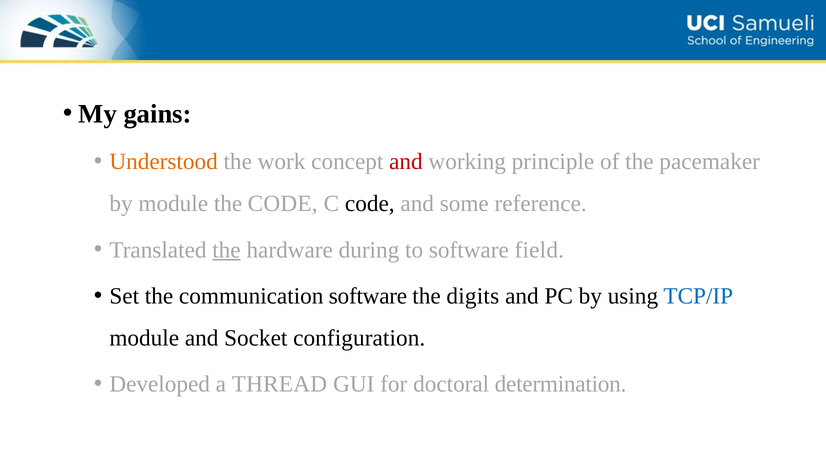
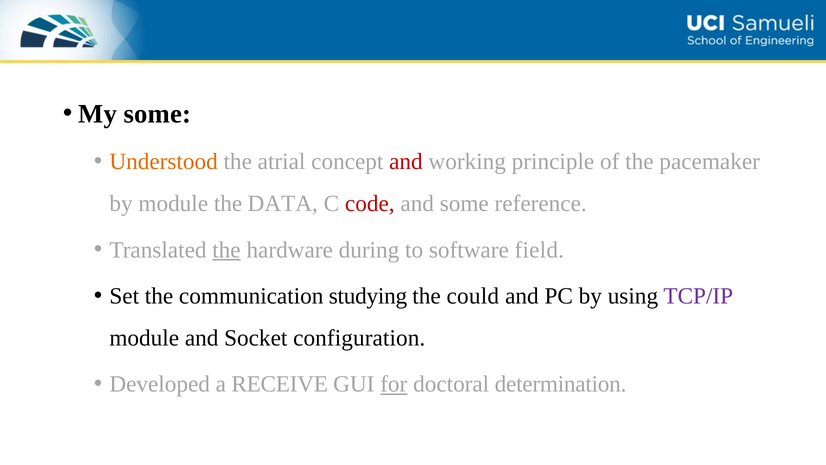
My gains: gains -> some
work: work -> atrial
the CODE: CODE -> DATA
code at (370, 204) colour: black -> red
communication software: software -> studying
digits: digits -> could
TCP/IP colour: blue -> purple
THREAD: THREAD -> RECEIVE
for underline: none -> present
